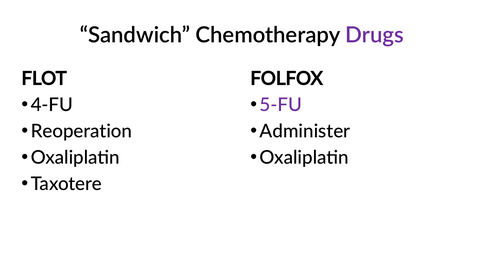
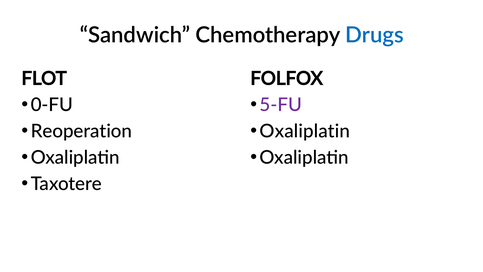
Drugs colour: purple -> blue
4-FU: 4-FU -> 0-FU
Administer at (305, 131): Administer -> Oxaliplatin
